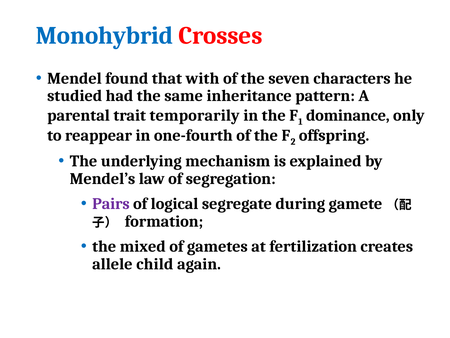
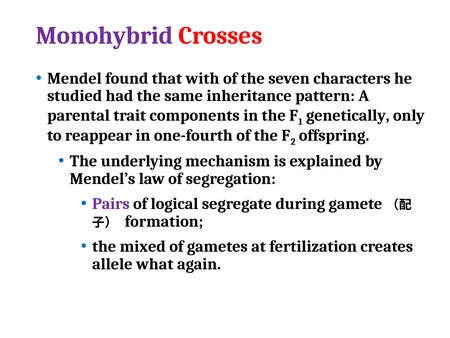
Monohybrid colour: blue -> purple
temporarily: temporarily -> components
dominance: dominance -> genetically
child: child -> what
